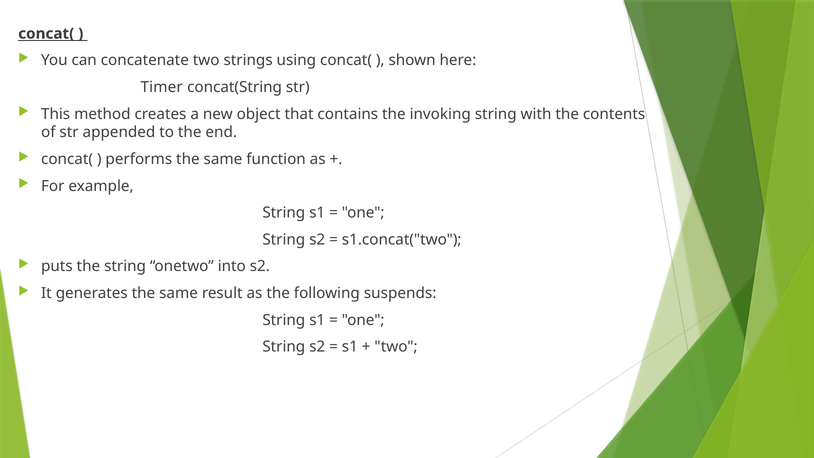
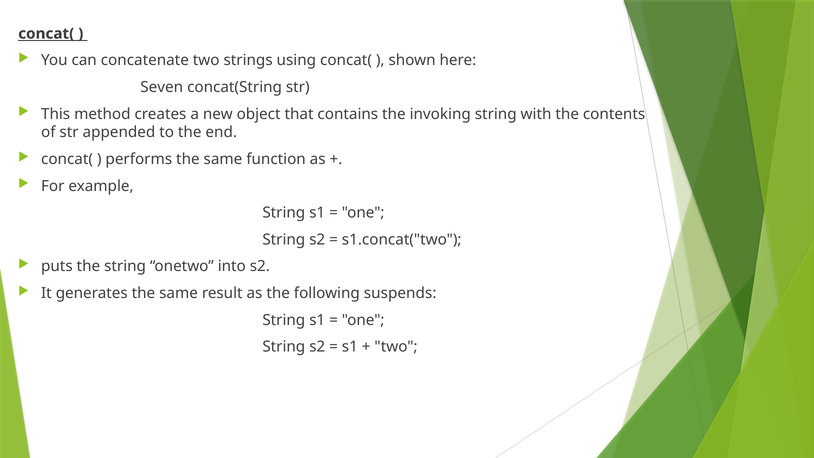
Timer: Timer -> Seven
